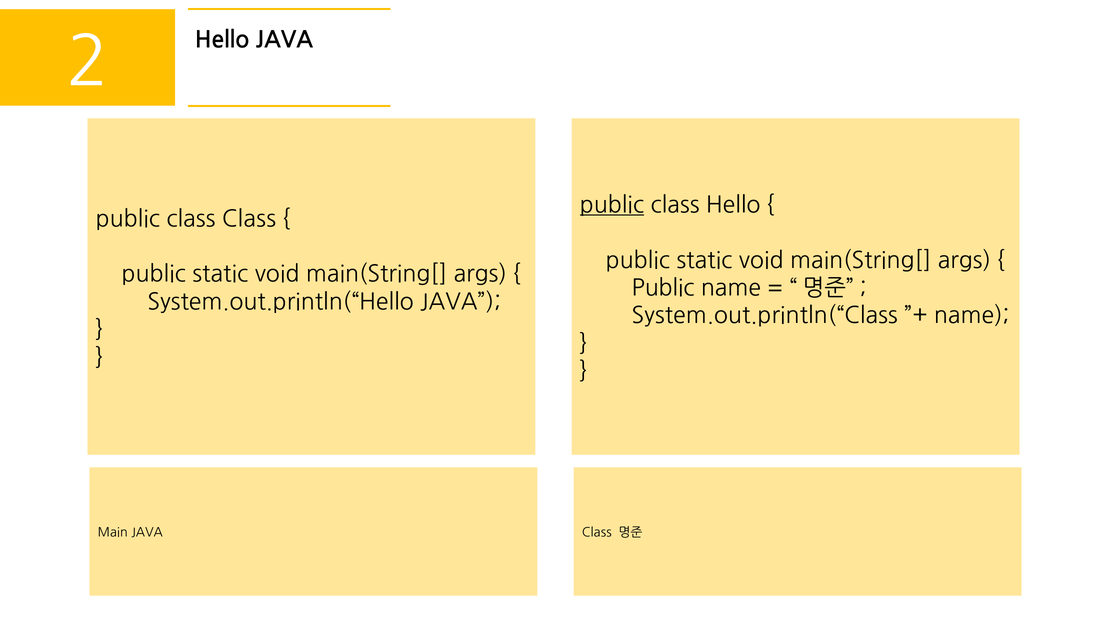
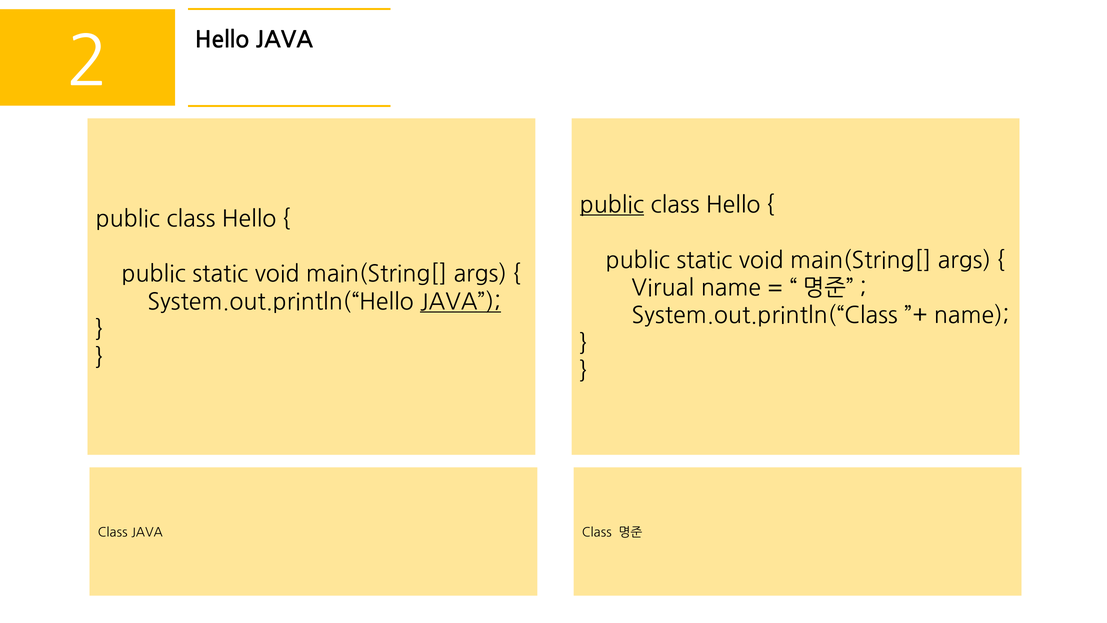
Class at (249, 219): Class -> Hello
Public at (663, 288): Public -> Virual
JAVA at (461, 302) underline: none -> present
Main at (113, 532): Main -> Class
